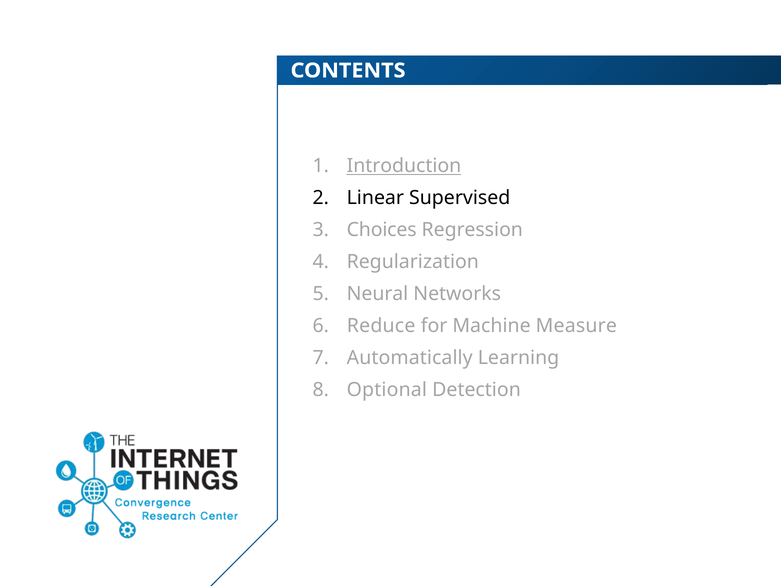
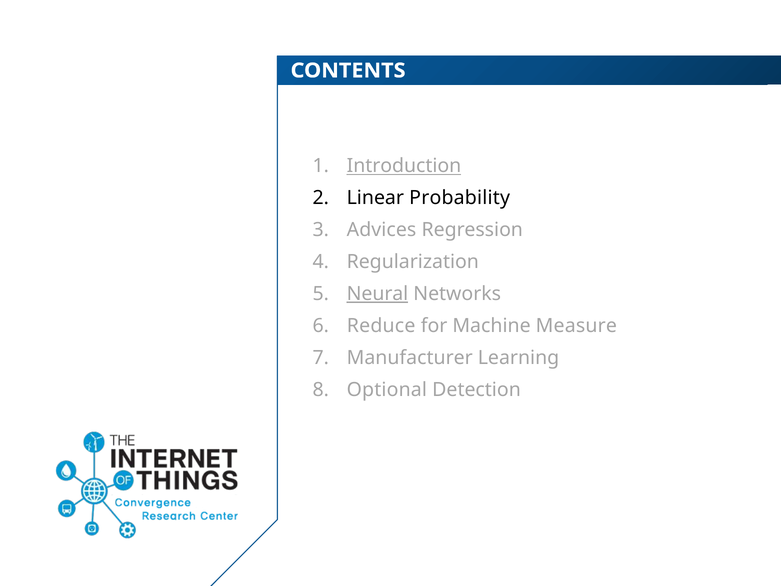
Supervised: Supervised -> Probability
Choices: Choices -> Advices
Neural underline: none -> present
Automatically: Automatically -> Manufacturer
